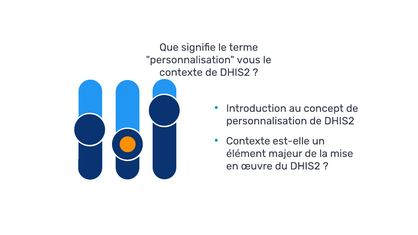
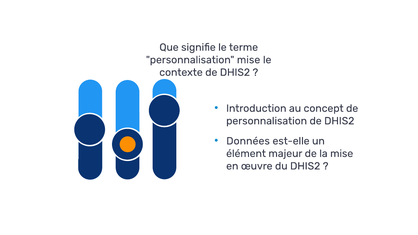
personnalisation vous: vous -> mise
Contexte at (248, 141): Contexte -> Données
